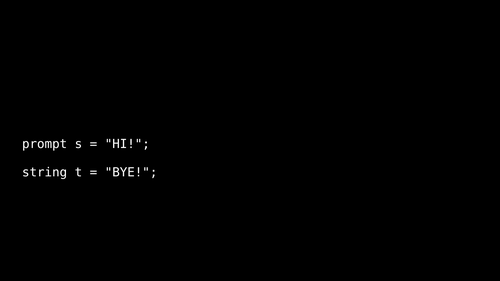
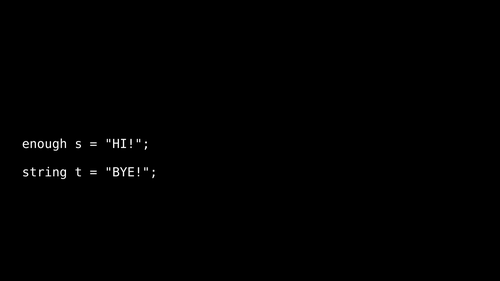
prompt: prompt -> enough
